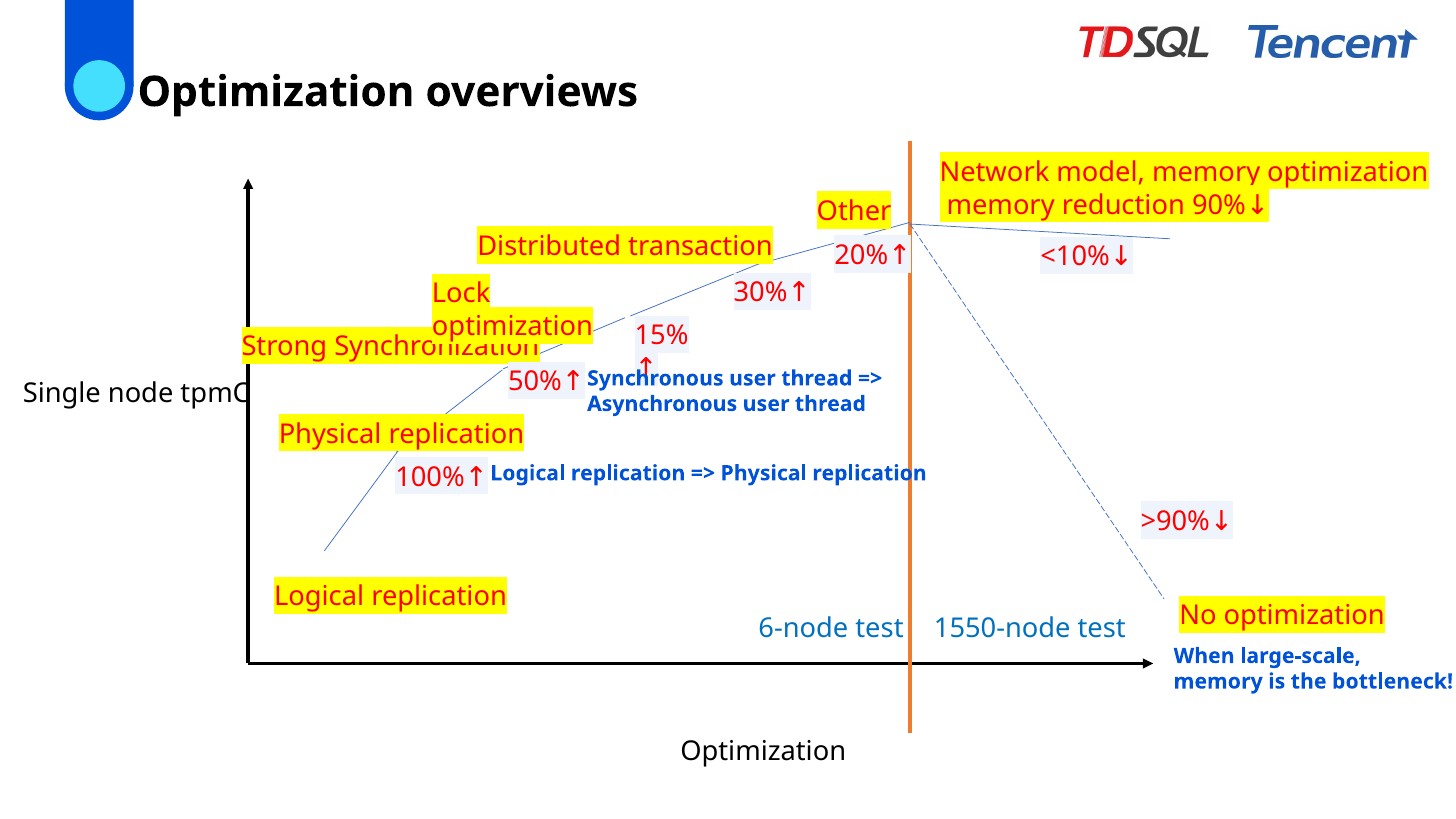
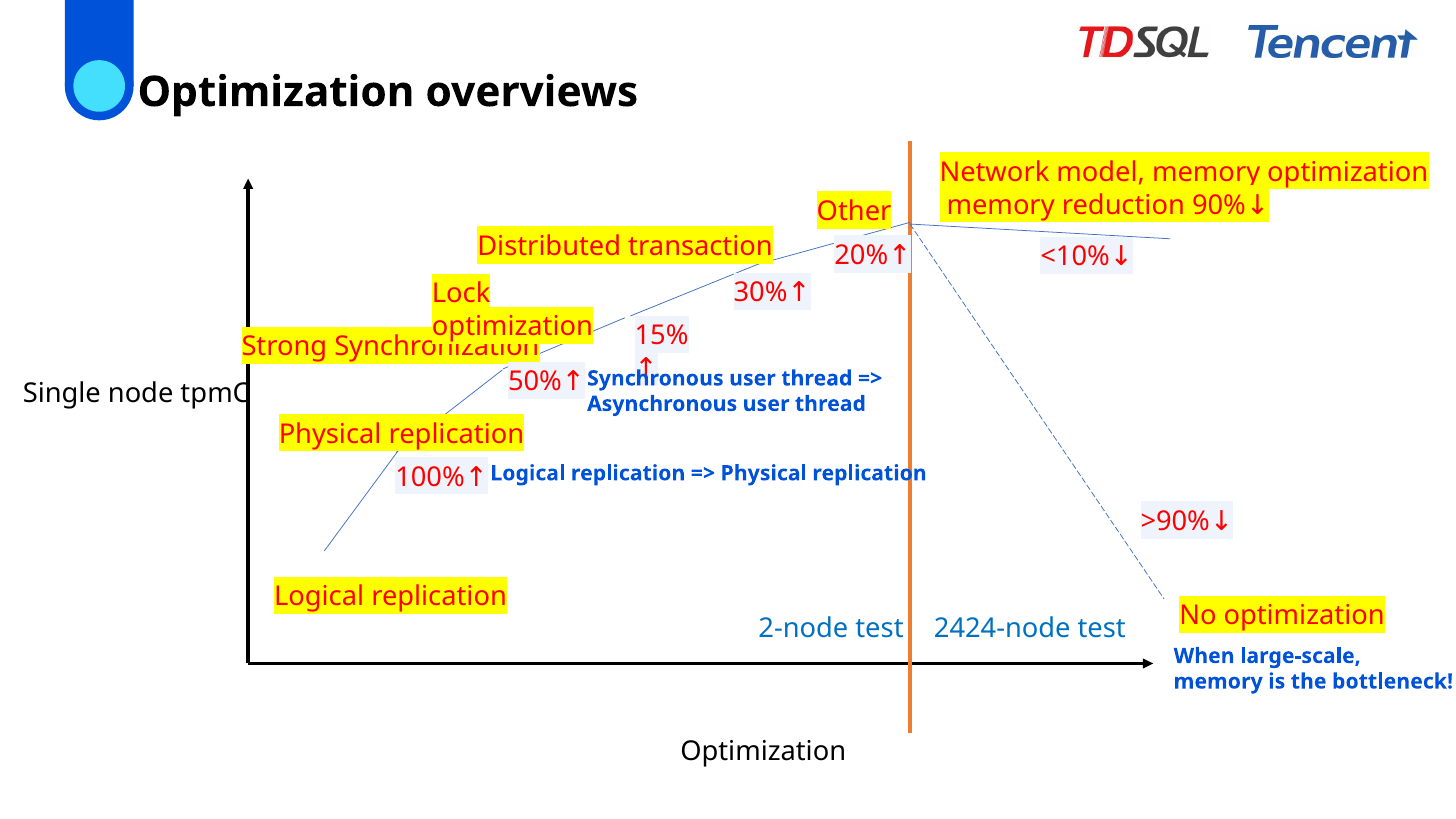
6-node: 6-node -> 2-node
1550-node: 1550-node -> 2424-node
